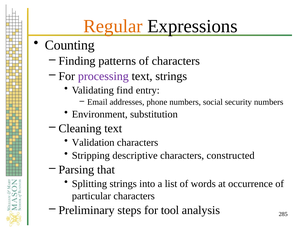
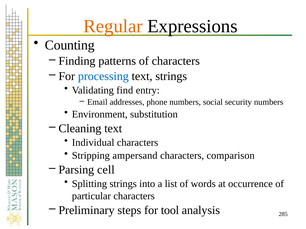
processing colour: purple -> blue
Validation: Validation -> Individual
descriptive: descriptive -> ampersand
constructed: constructed -> comparison
that: that -> cell
